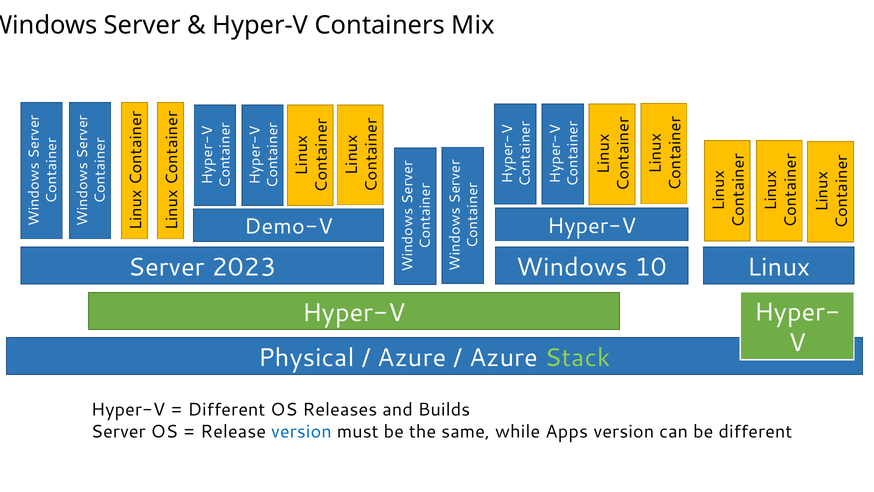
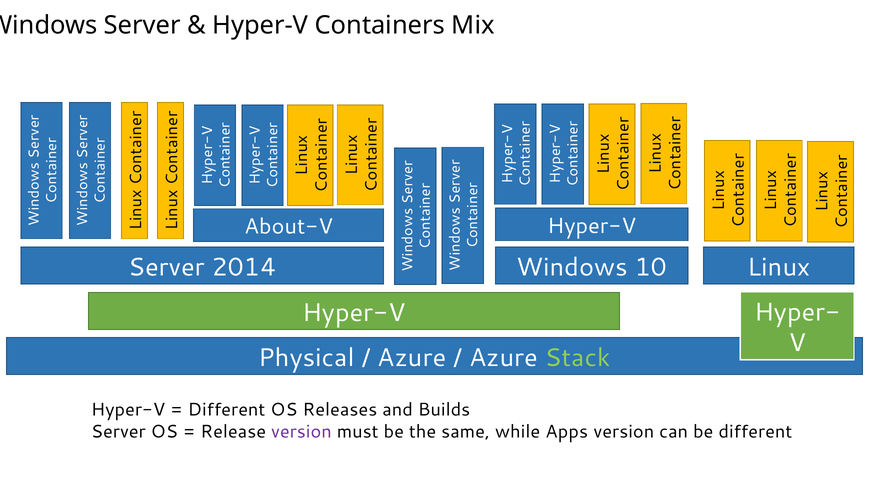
Demo-V: Demo-V -> About-V
2023: 2023 -> 2014
version at (301, 431) colour: blue -> purple
